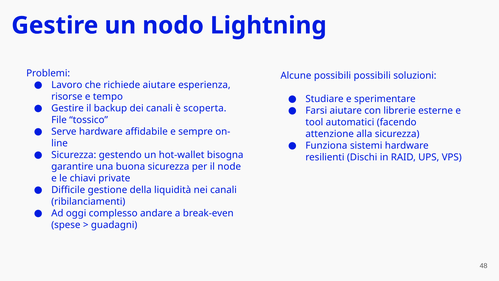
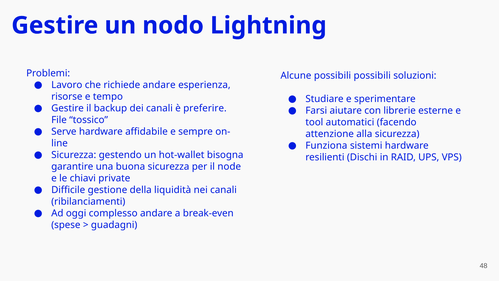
richiede aiutare: aiutare -> andare
scoperta: scoperta -> preferire
